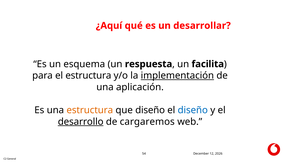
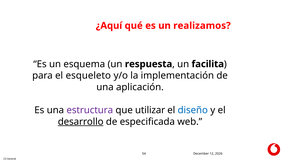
desarrollar: desarrollar -> realizamos
el estructura: estructura -> esqueleto
implementación underline: present -> none
estructura at (90, 110) colour: orange -> purple
que diseño: diseño -> utilizar
cargaremos: cargaremos -> especificada
